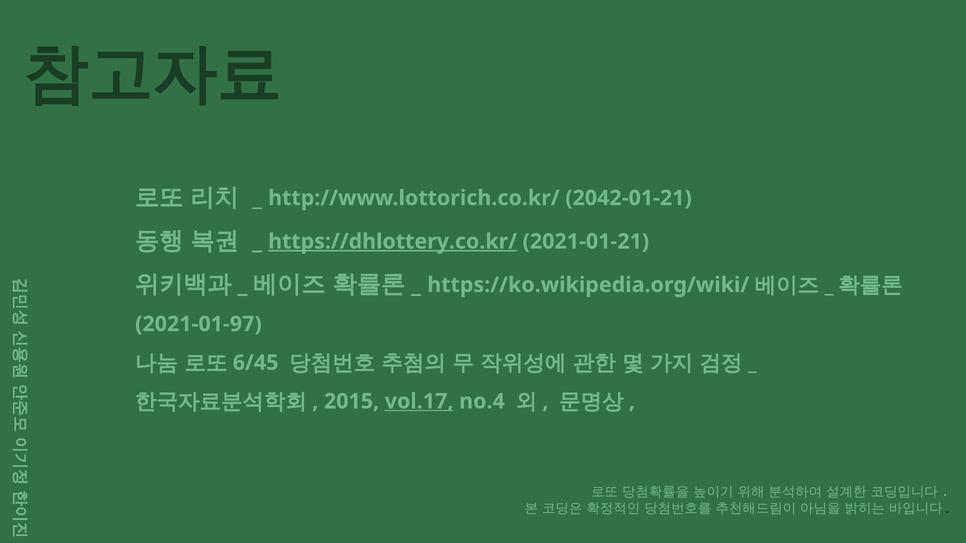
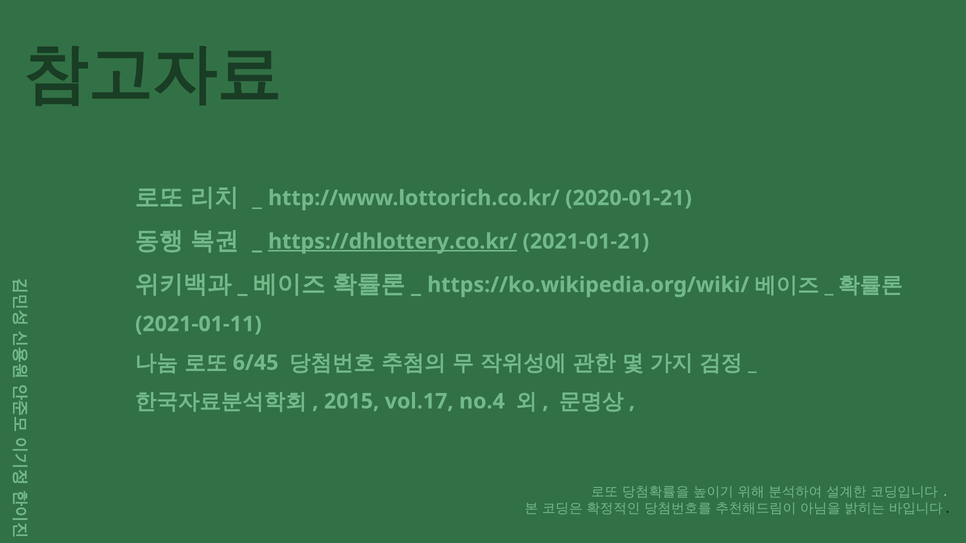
2042-01-21: 2042-01-21 -> 2020-01-21
2021-01-97: 2021-01-97 -> 2021-01-11
vol.17 underline: present -> none
